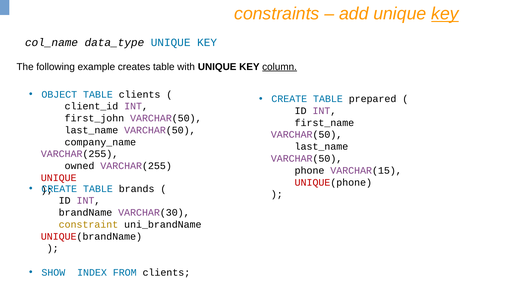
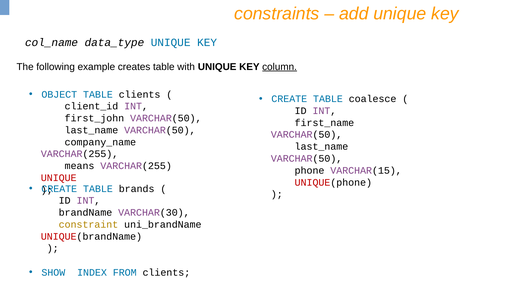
key at (445, 14) underline: present -> none
prepared: prepared -> coalesce
owned: owned -> means
